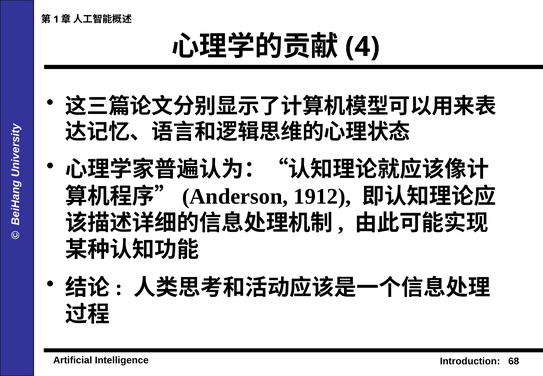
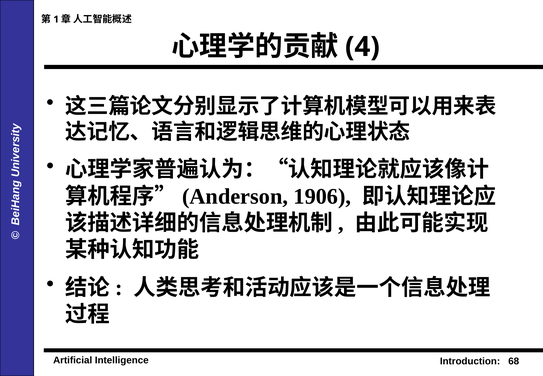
1912: 1912 -> 1906
